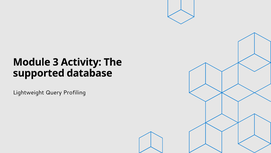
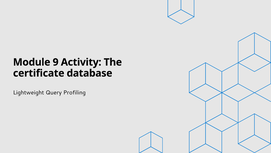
3: 3 -> 9
supported: supported -> certificate
